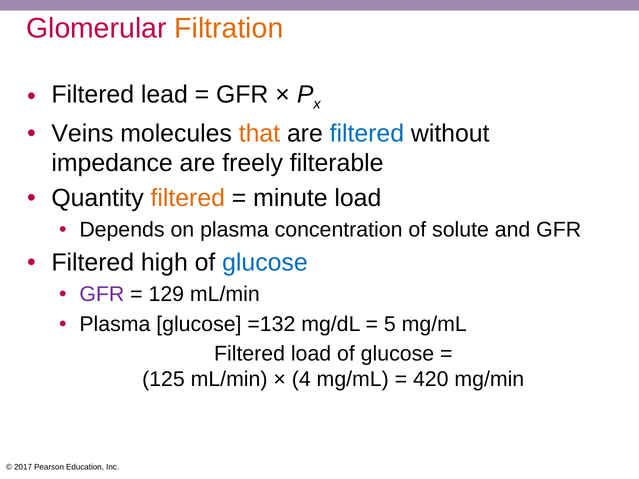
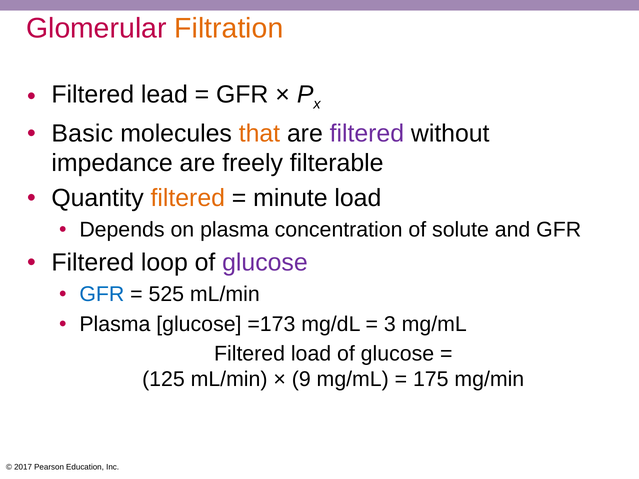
Veins: Veins -> Basic
filtered at (367, 133) colour: blue -> purple
high: high -> loop
glucose at (265, 263) colour: blue -> purple
GFR at (102, 294) colour: purple -> blue
129: 129 -> 525
=132: =132 -> =173
5: 5 -> 3
4: 4 -> 9
420: 420 -> 175
